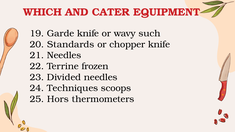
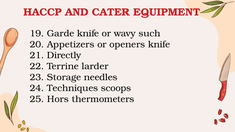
WHICH: WHICH -> HACCP
Standards: Standards -> Appetizers
chopper: chopper -> openers
21 Needles: Needles -> Directly
frozen: frozen -> larder
Divided: Divided -> Storage
